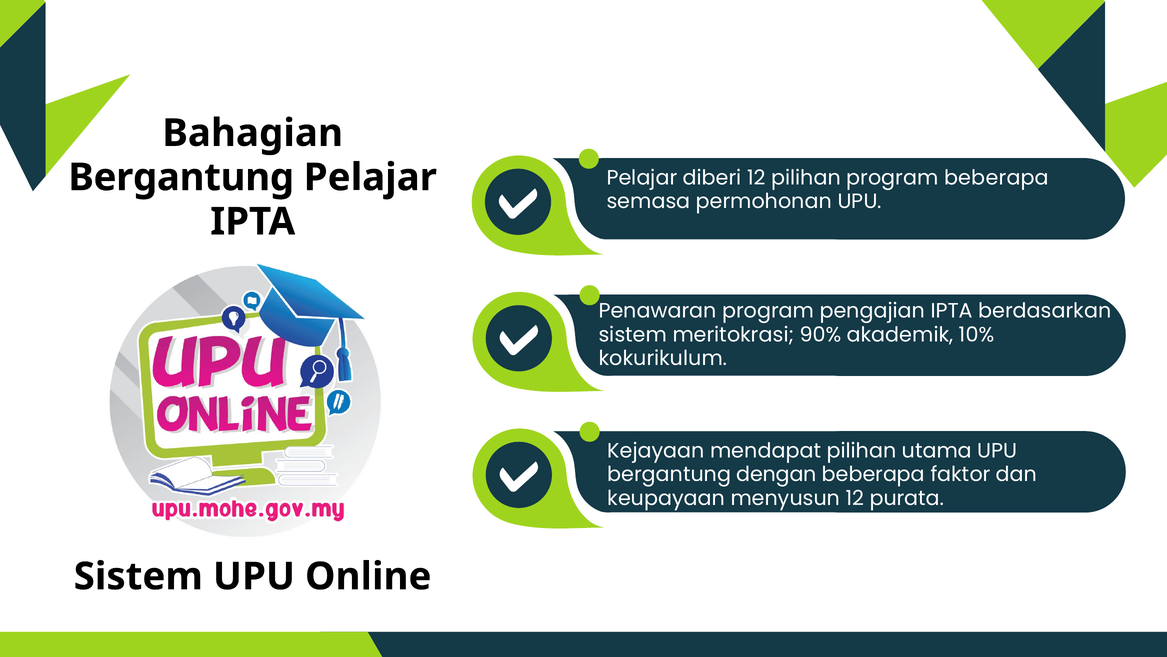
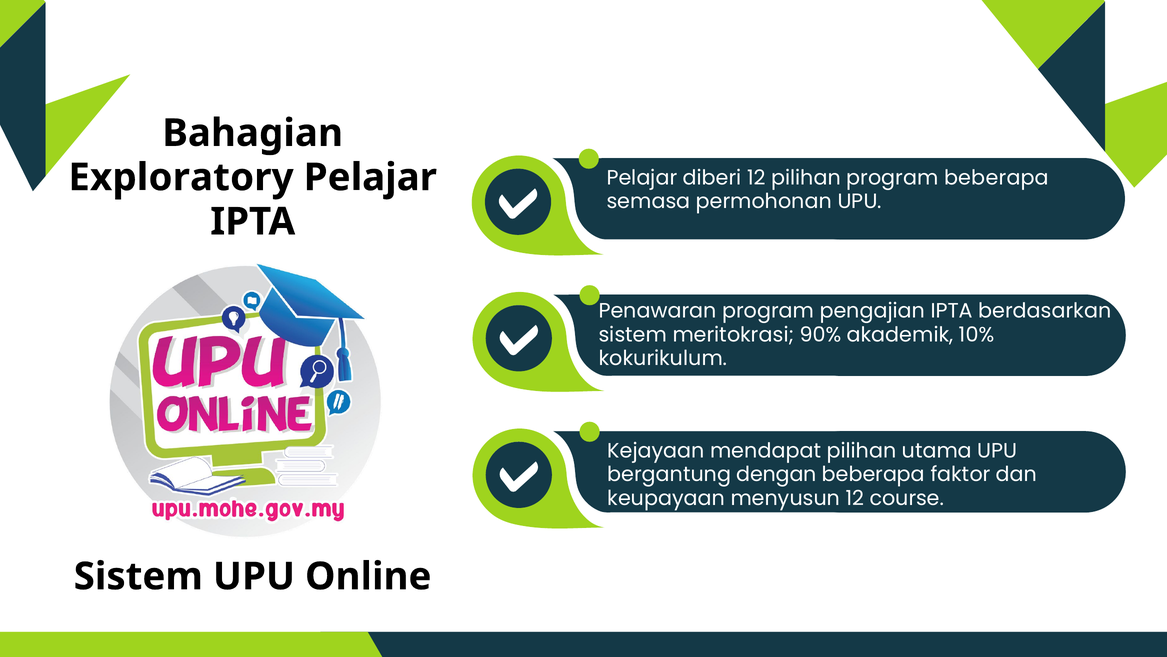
Bergantung at (181, 177): Bergantung -> Exploratory
purata: purata -> course
